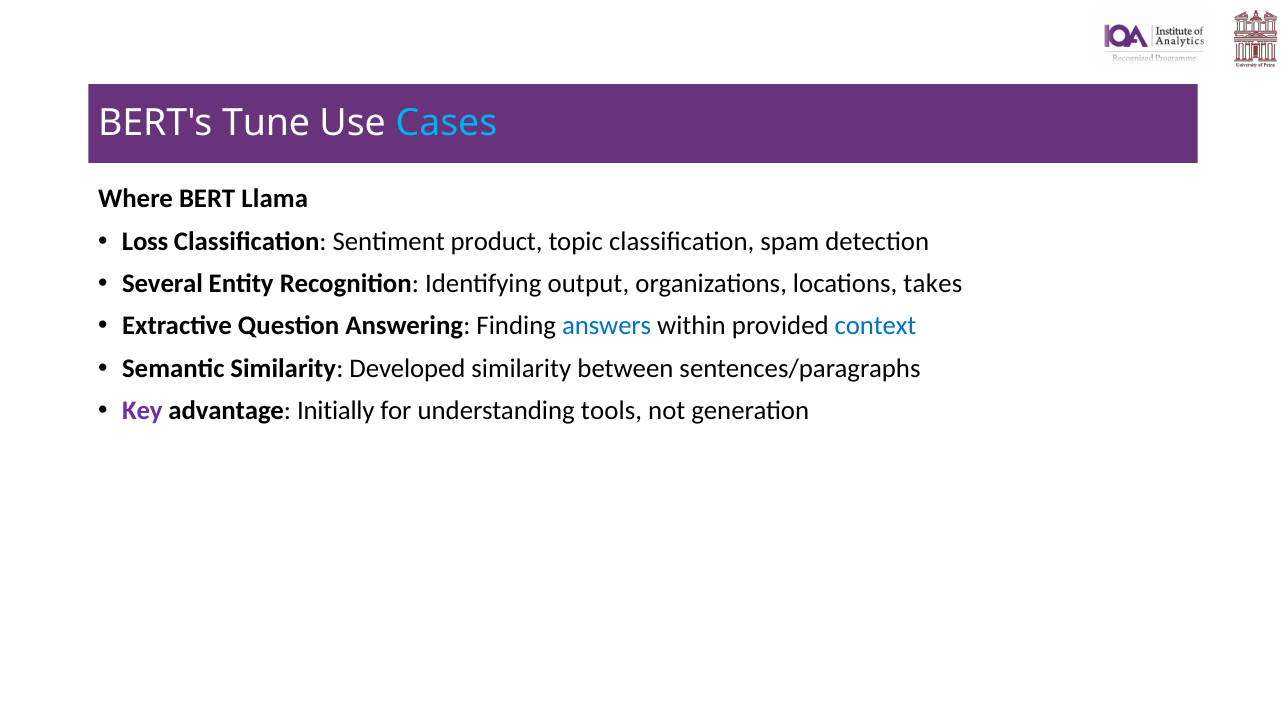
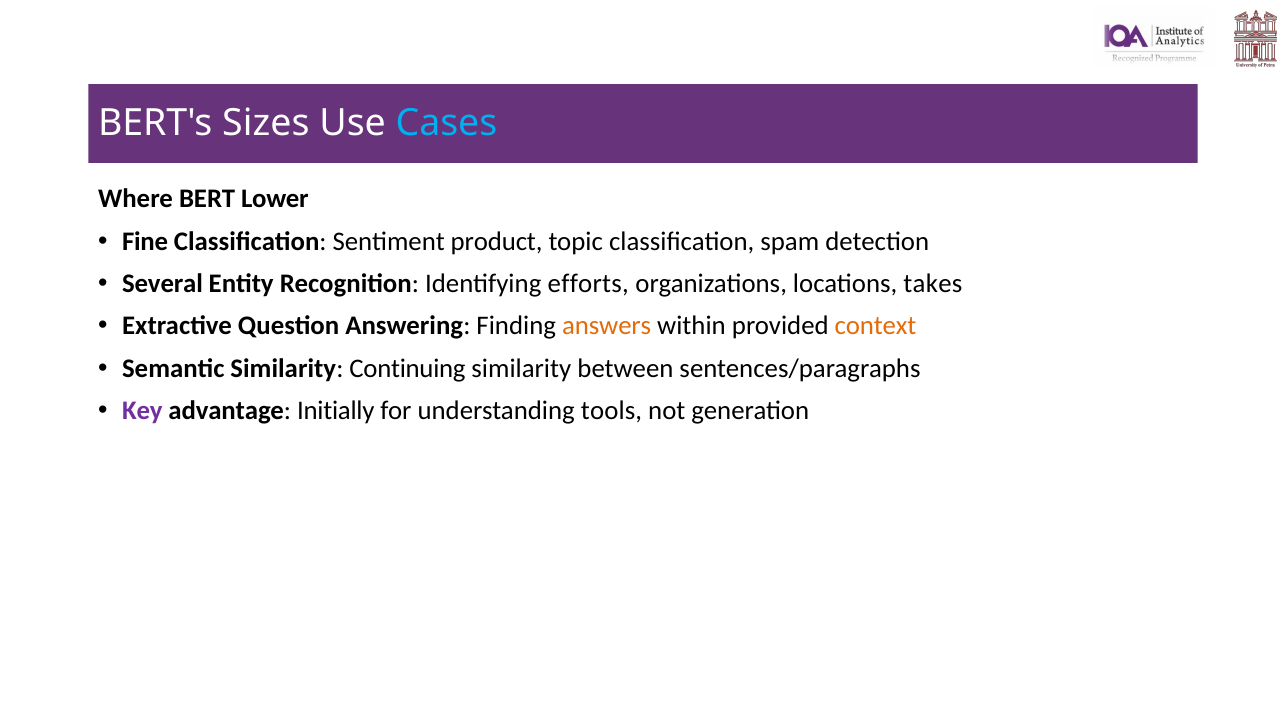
Tune: Tune -> Sizes
Llama: Llama -> Lower
Loss: Loss -> Fine
output: output -> efforts
answers colour: blue -> orange
context colour: blue -> orange
Developed: Developed -> Continuing
